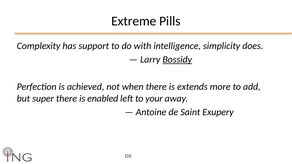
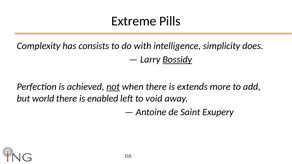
support: support -> consists
not underline: none -> present
super: super -> world
your: your -> void
